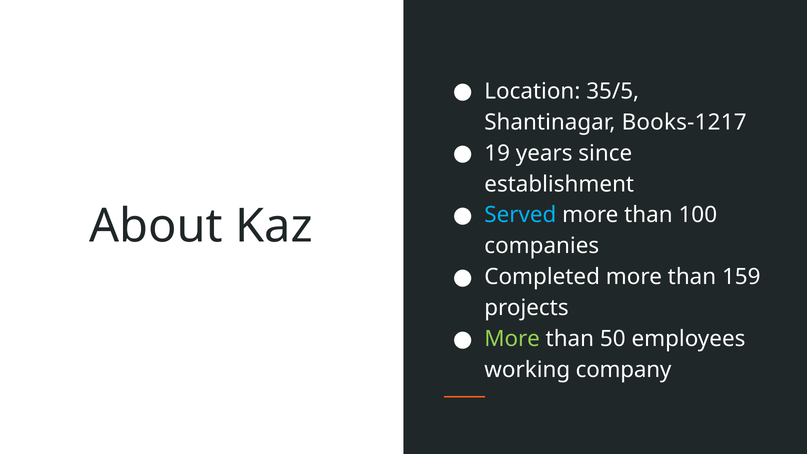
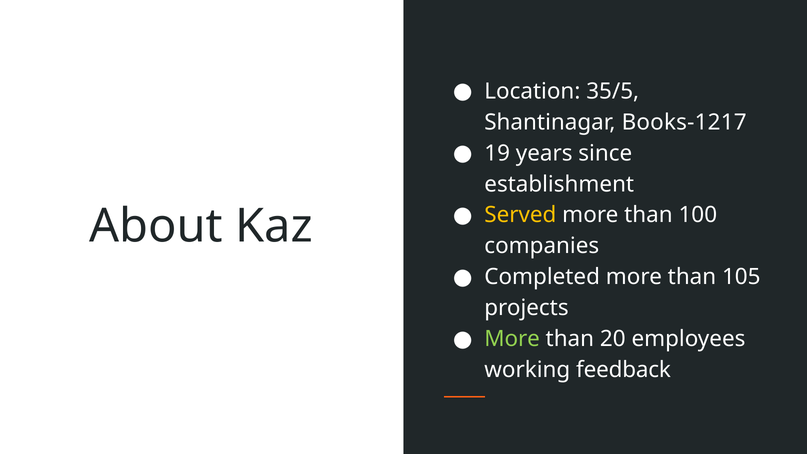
Served colour: light blue -> yellow
159: 159 -> 105
50: 50 -> 20
company: company -> feedback
